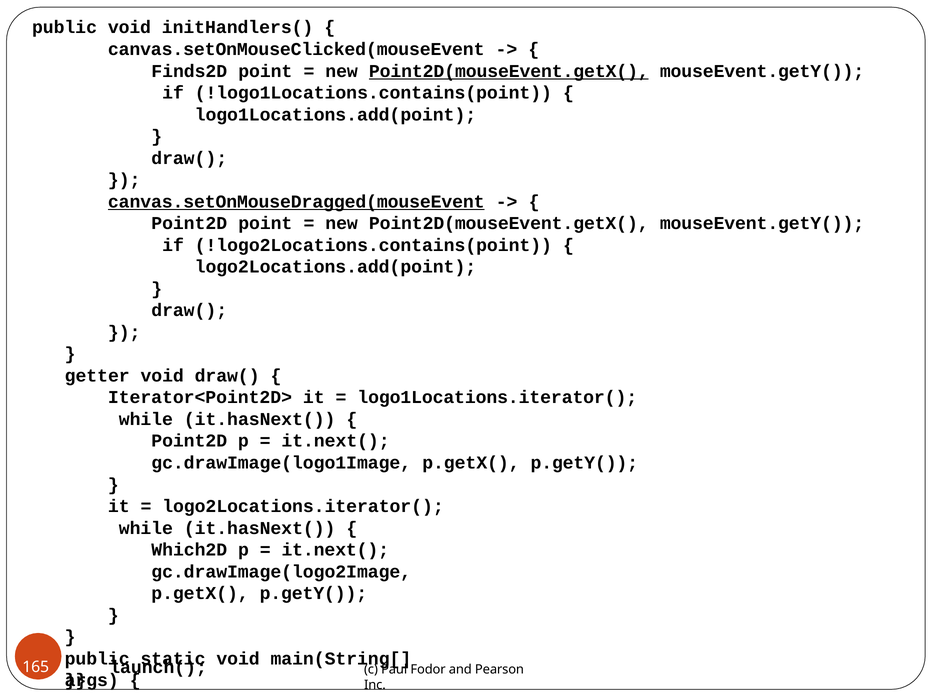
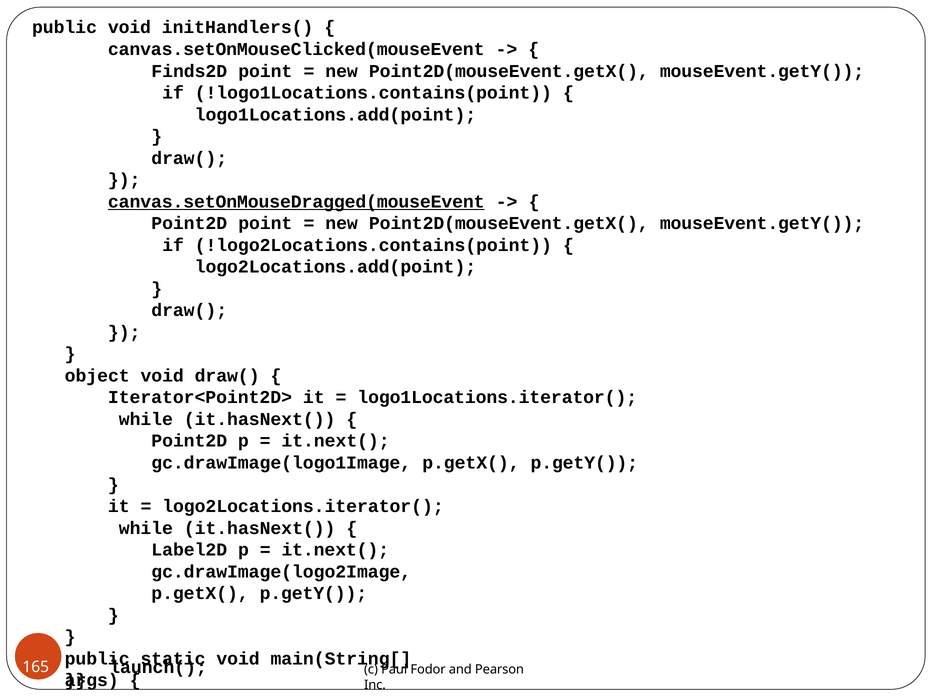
Point2D(mouseEvent.getX( at (509, 71) underline: present -> none
getter: getter -> object
Which2D: Which2D -> Label2D
